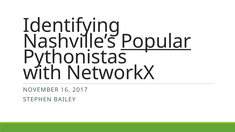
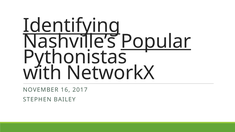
Identifying underline: none -> present
